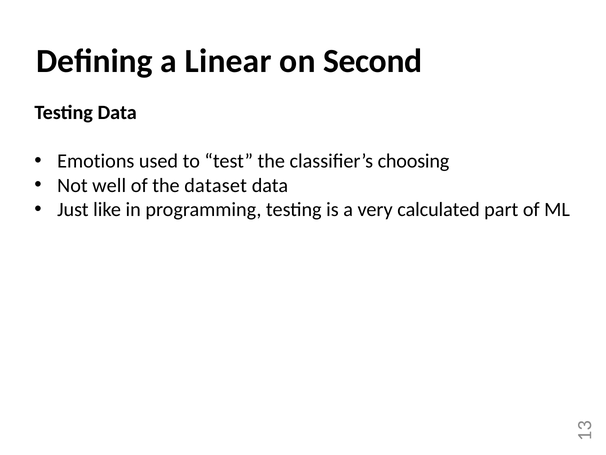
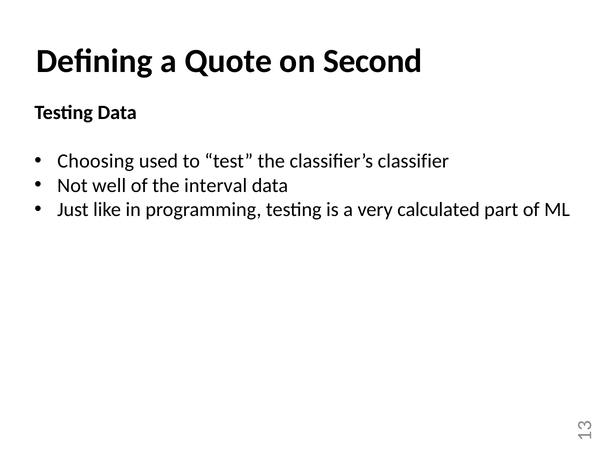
Linear: Linear -> Quote
Emotions: Emotions -> Choosing
choosing: choosing -> classifier
dataset: dataset -> interval
